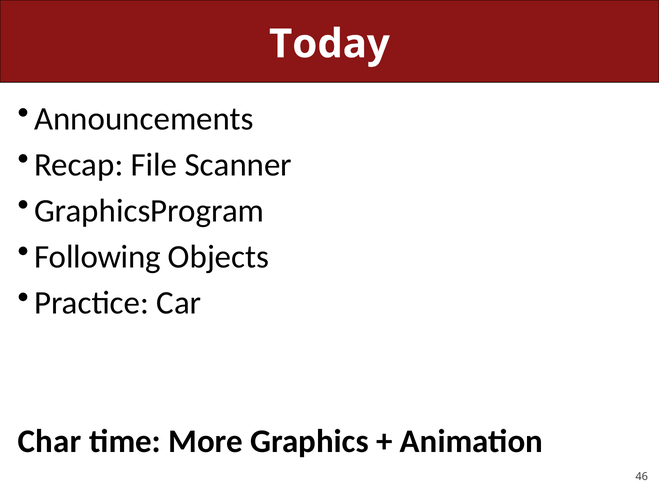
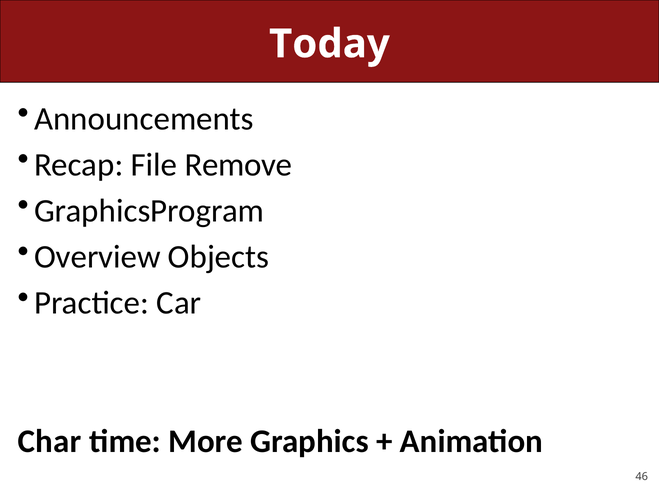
Scanner: Scanner -> Remove
Following: Following -> Overview
